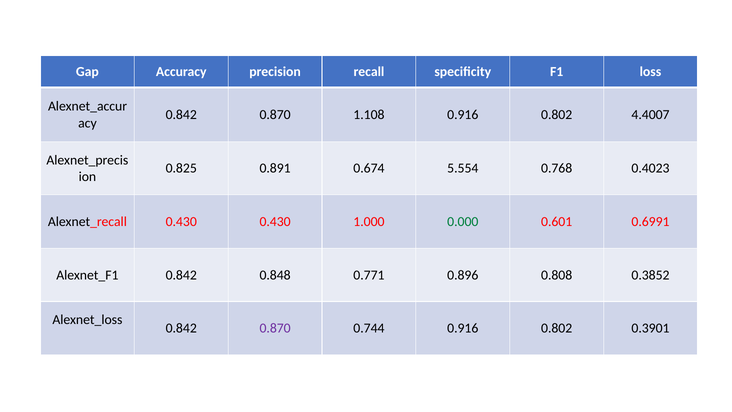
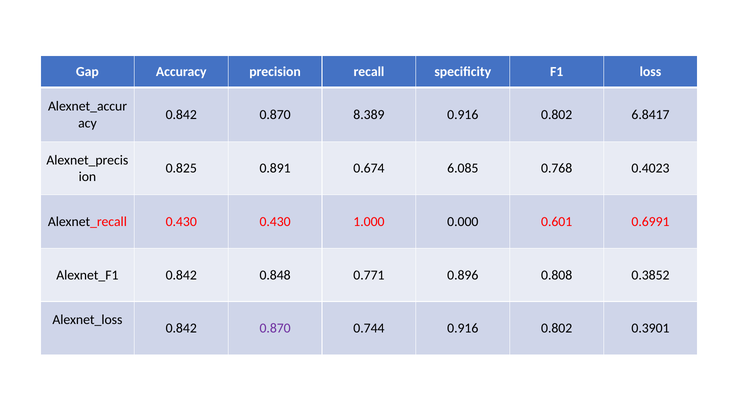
1.108: 1.108 -> 8.389
4.4007: 4.4007 -> 6.8417
5.554: 5.554 -> 6.085
0.000 colour: green -> black
